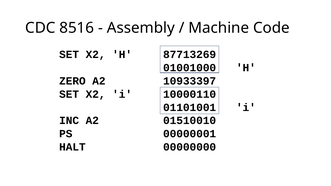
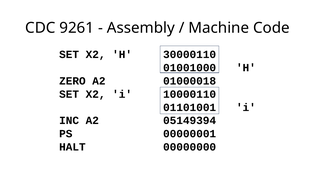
8516: 8516 -> 9261
87713269: 87713269 -> 30000110
10933397: 10933397 -> 01000018
01510010: 01510010 -> 05149394
